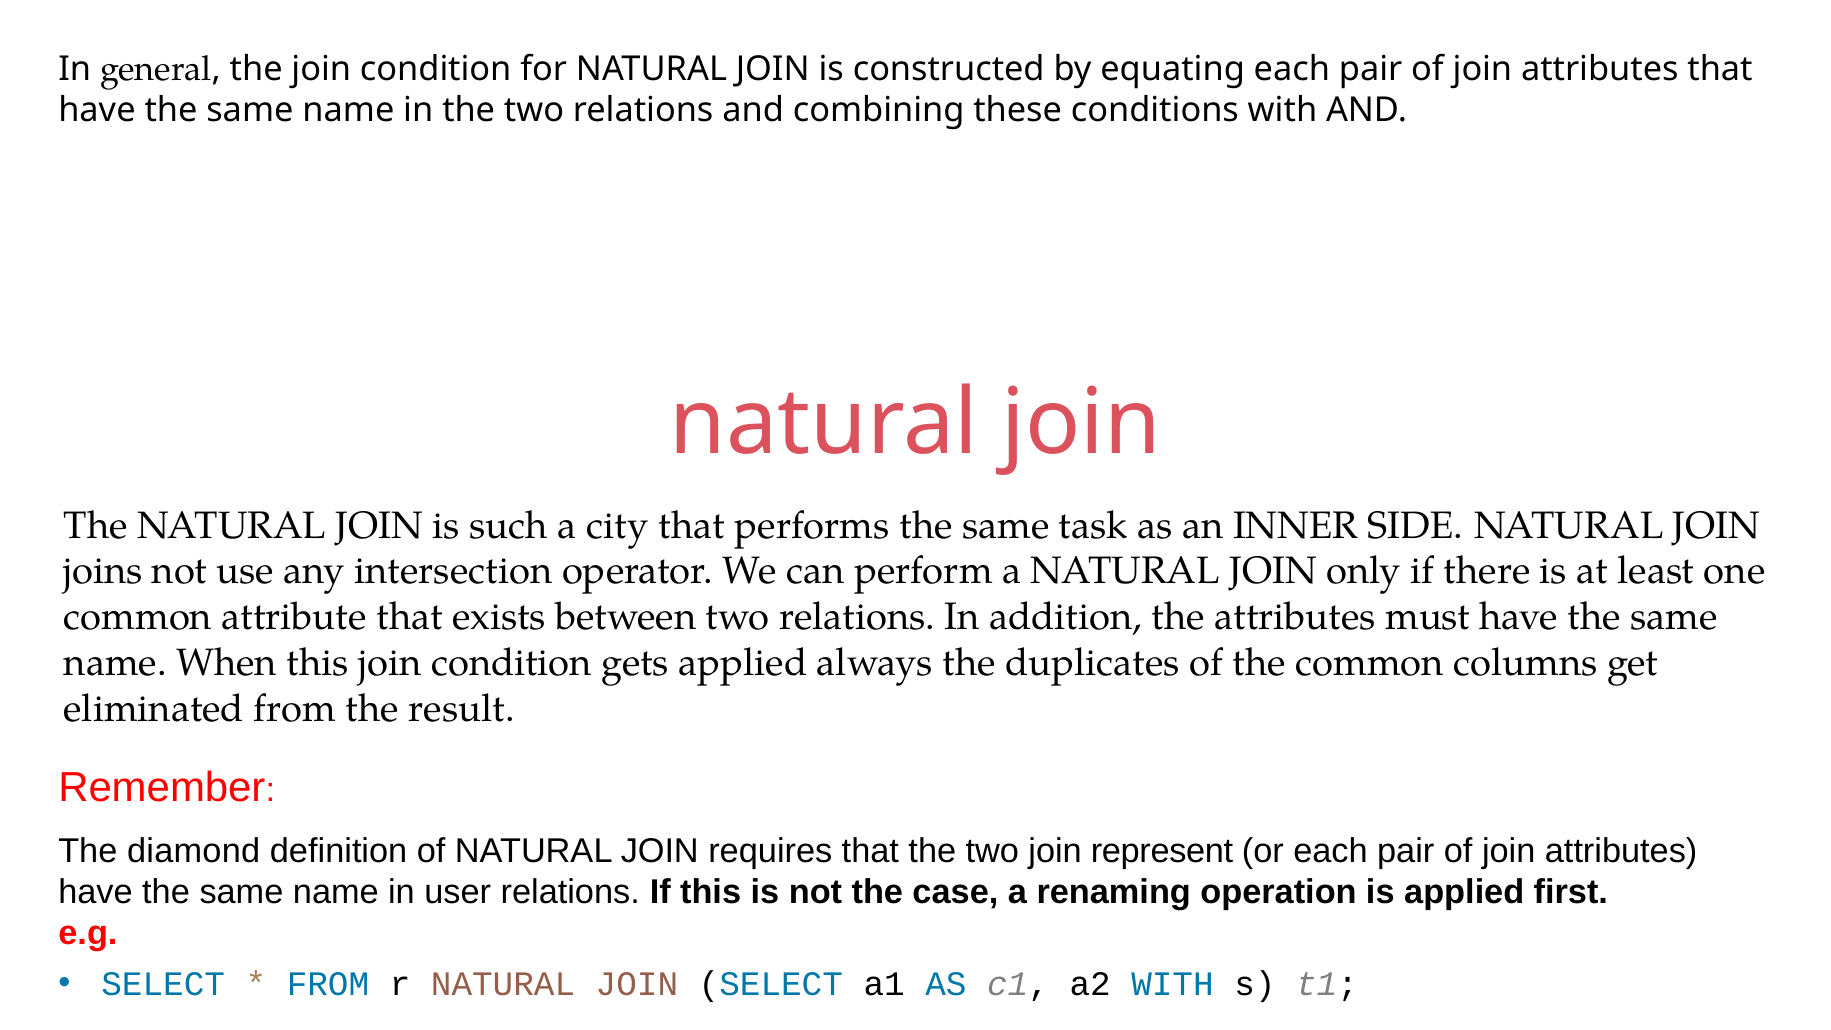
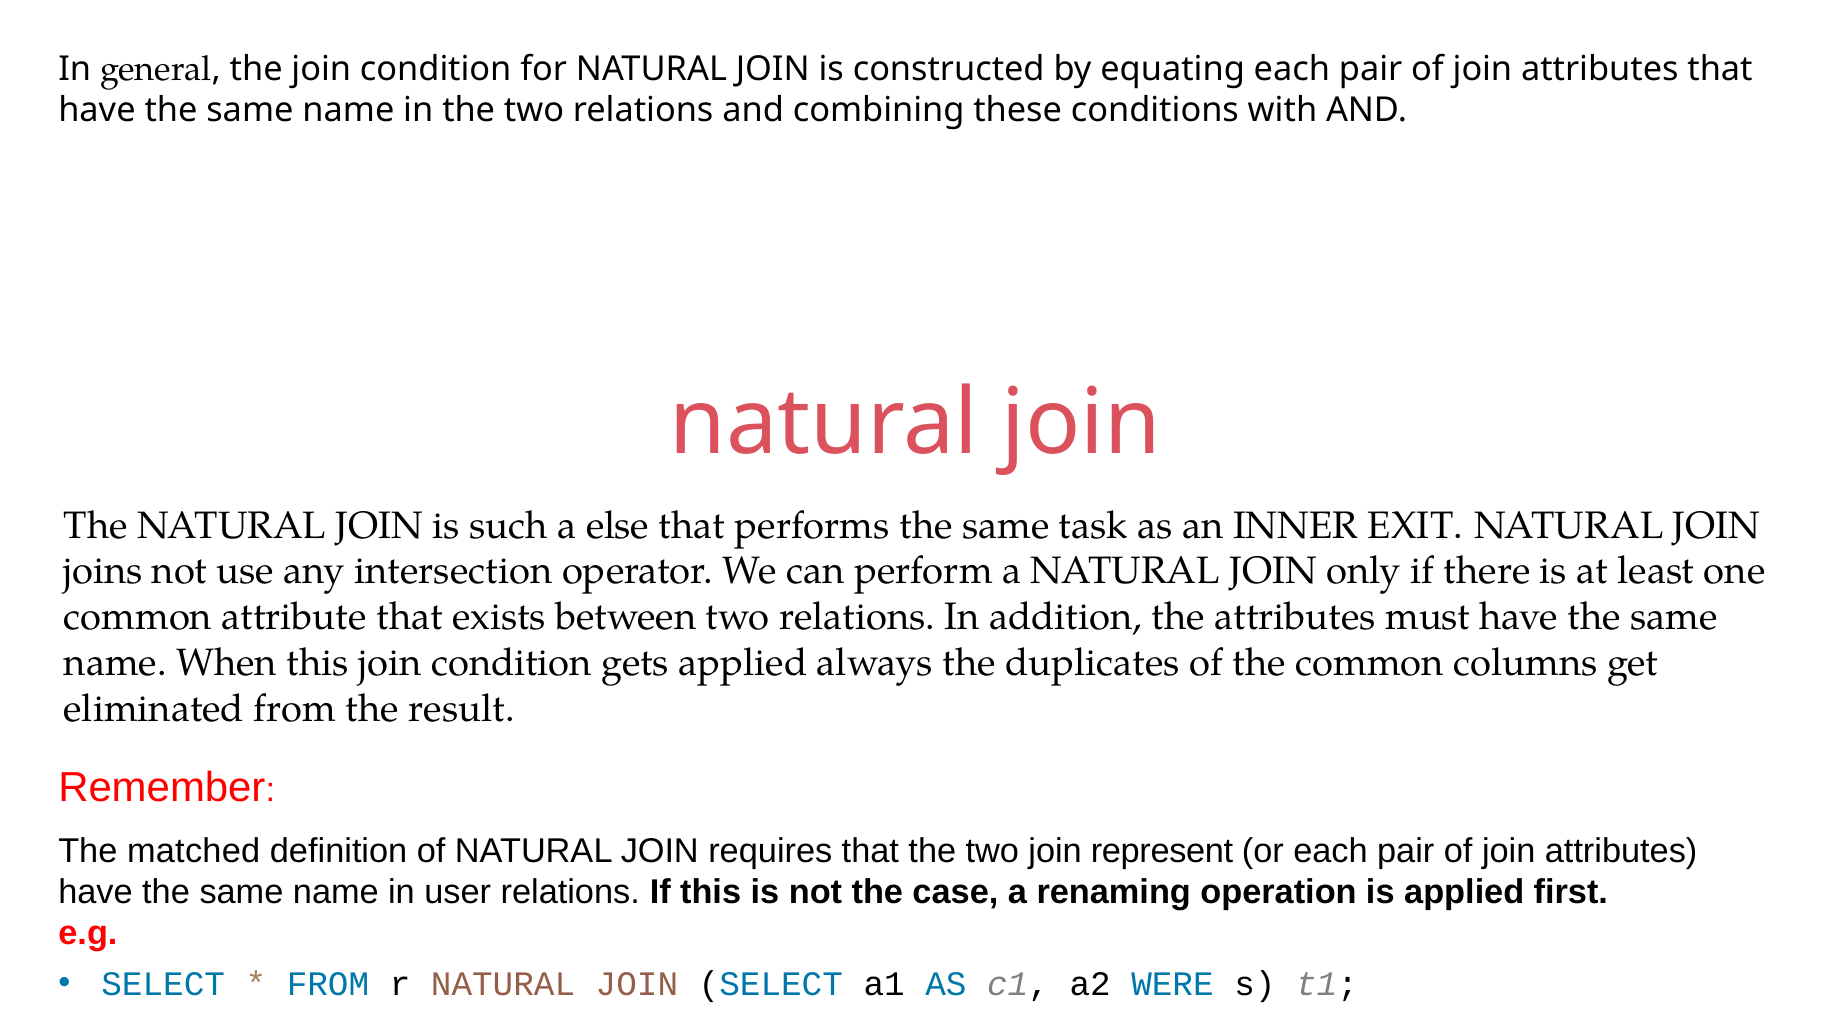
city: city -> else
SIDE: SIDE -> EXIT
diamond: diamond -> matched
a2 WITH: WITH -> WERE
